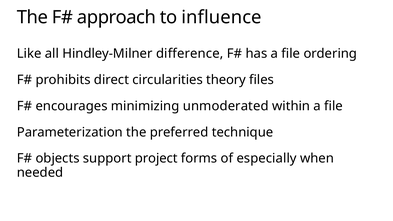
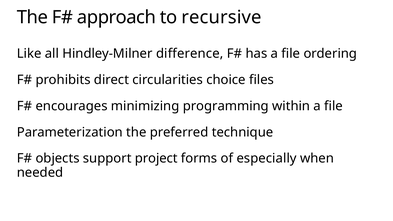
influence: influence -> recursive
theory: theory -> choice
unmoderated: unmoderated -> programming
